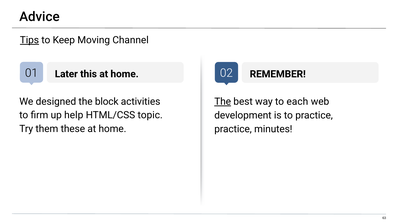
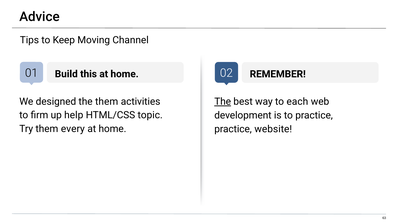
Tips underline: present -> none
Later: Later -> Build
the block: block -> them
these: these -> every
minutes: minutes -> website
